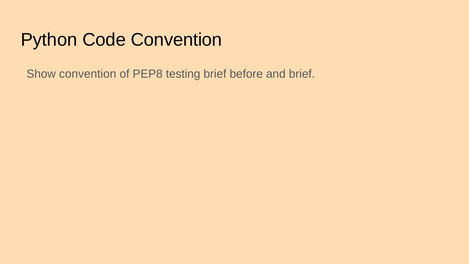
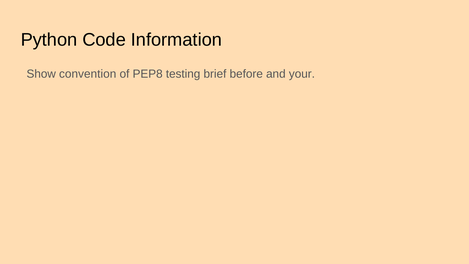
Code Convention: Convention -> Information
and brief: brief -> your
